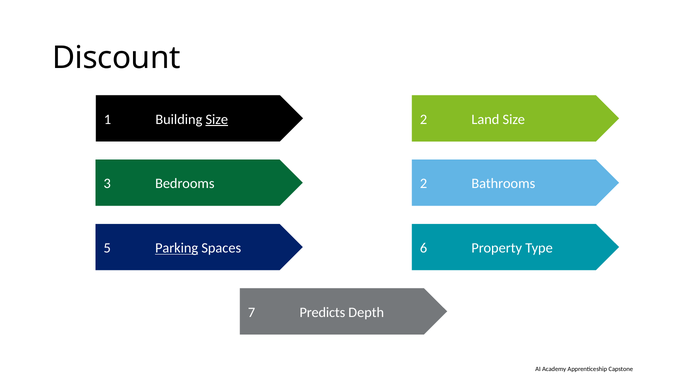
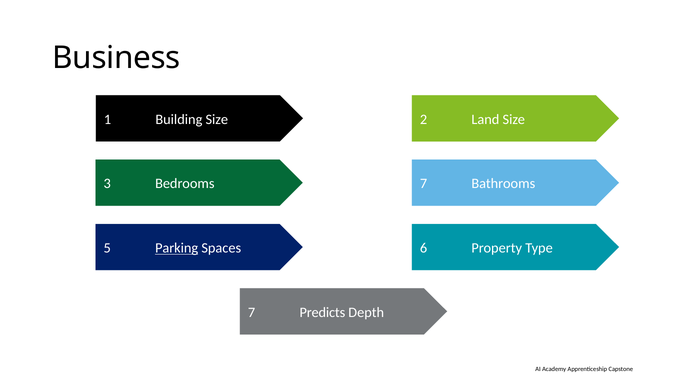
Discount: Discount -> Business
Size at (217, 119) underline: present -> none
Bedrooms 2: 2 -> 7
